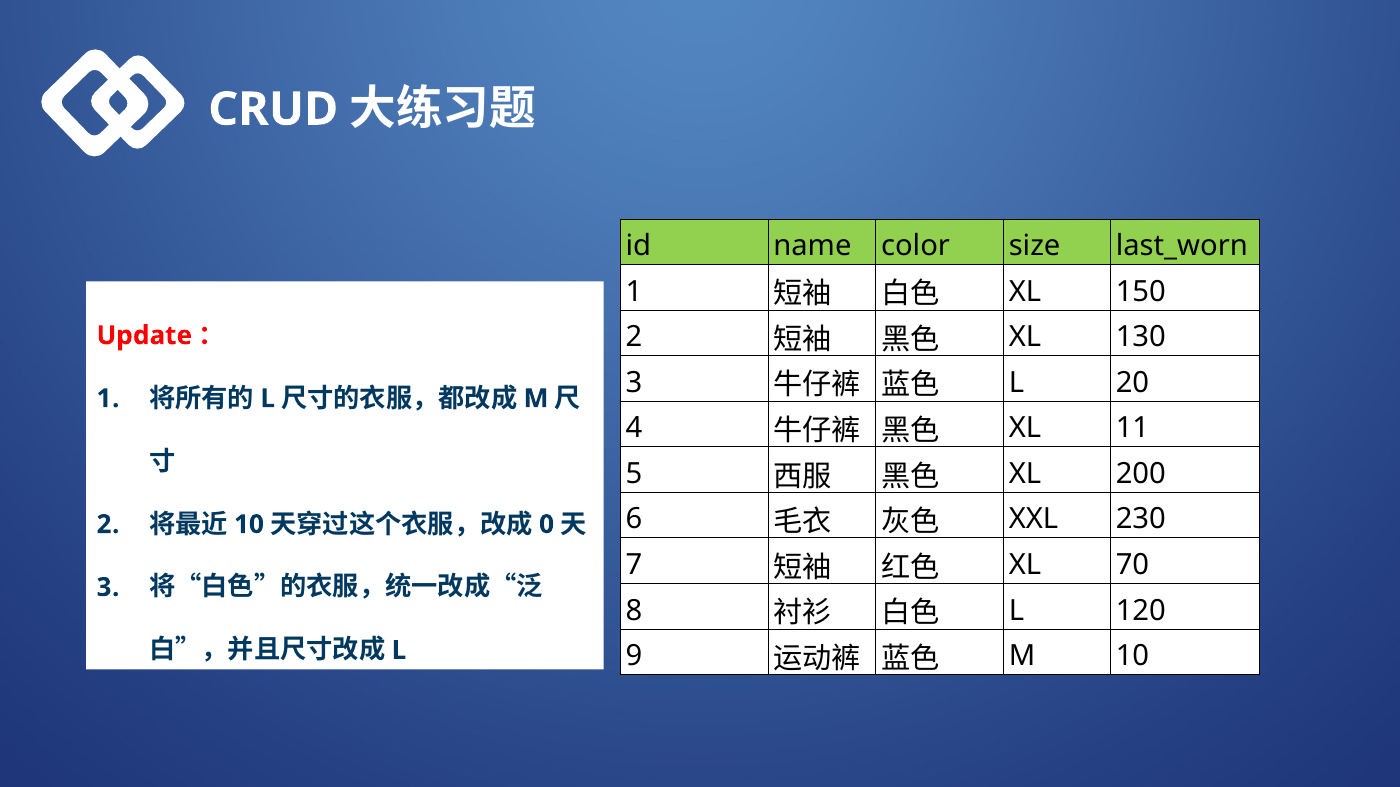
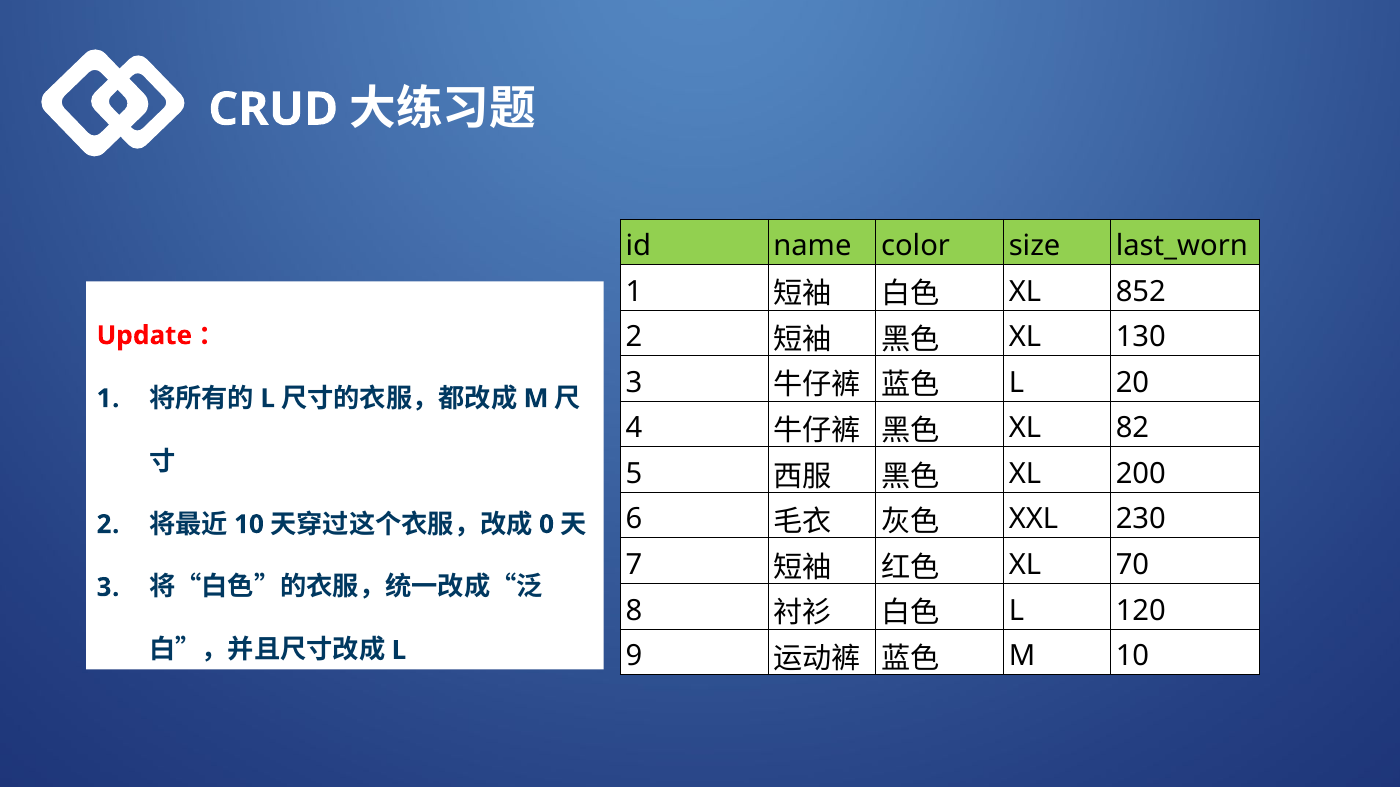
150: 150 -> 852
11: 11 -> 82
